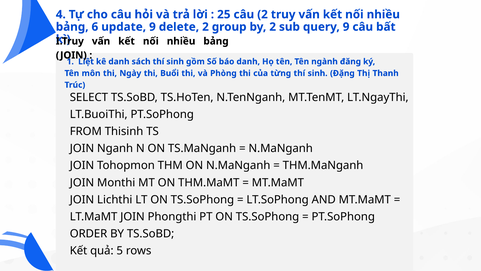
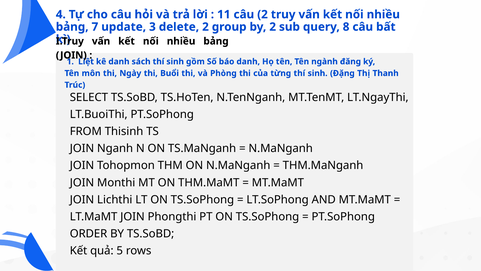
25: 25 -> 11
6: 6 -> 7
update 9: 9 -> 3
query 9: 9 -> 8
